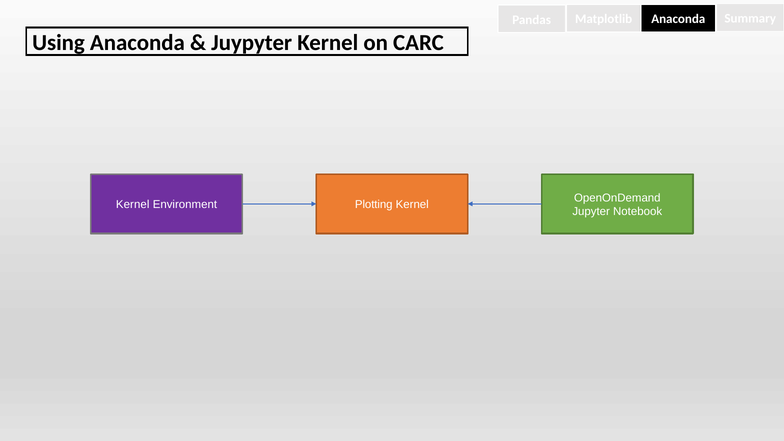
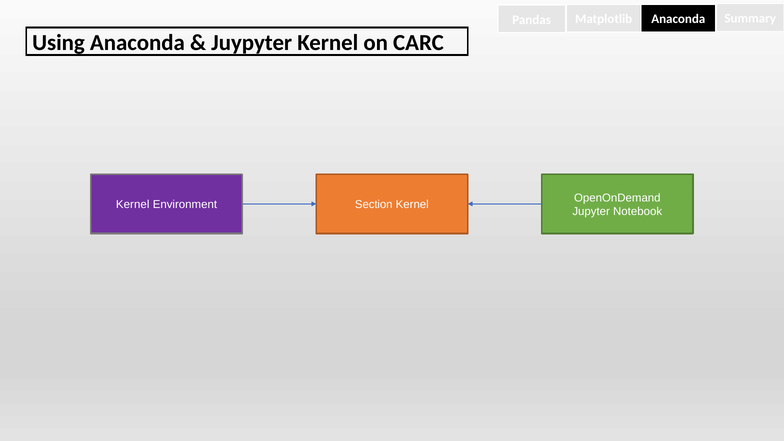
Plotting: Plotting -> Section
